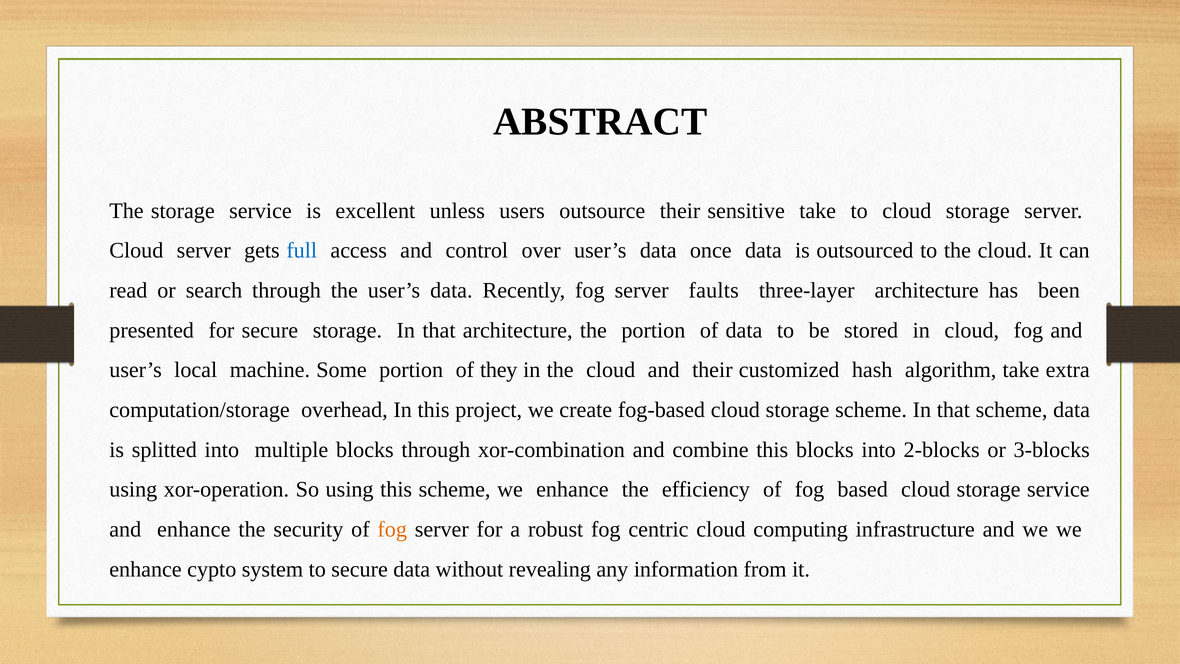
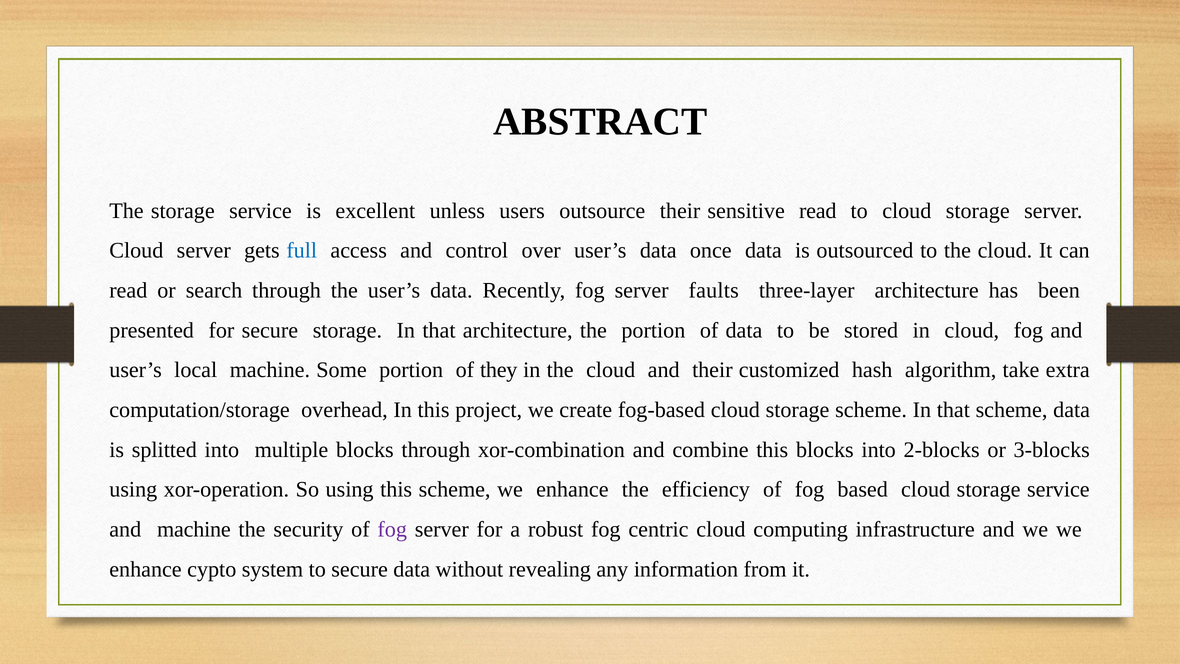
sensitive take: take -> read
and enhance: enhance -> machine
fog at (392, 529) colour: orange -> purple
